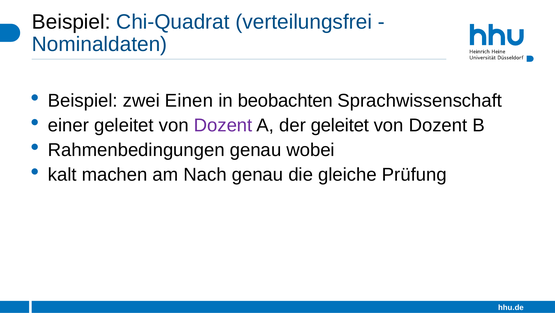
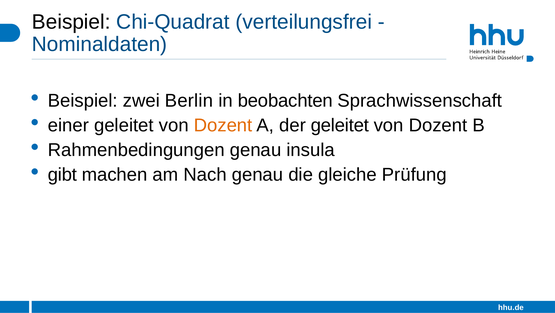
Einen: Einen -> Berlin
Dozent at (223, 125) colour: purple -> orange
wobei: wobei -> insula
kalt: kalt -> gibt
